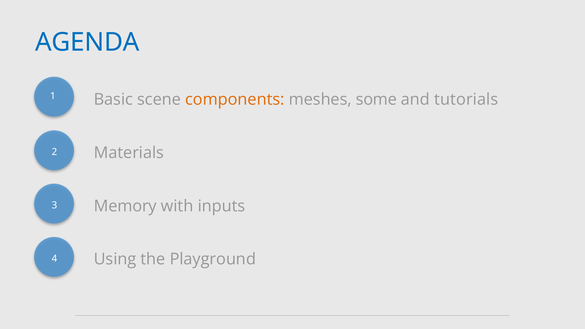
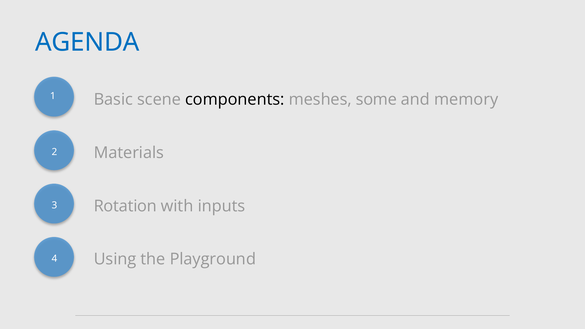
components colour: orange -> black
tutorials: tutorials -> memory
Memory: Memory -> Rotation
